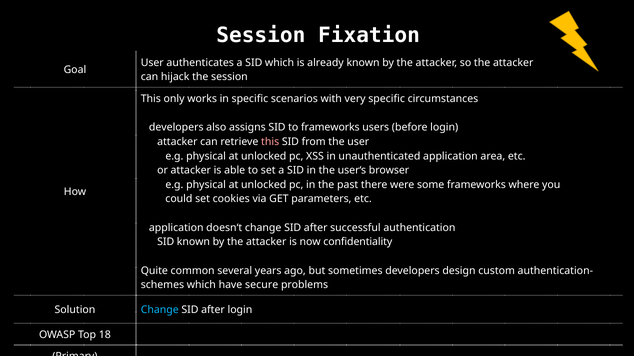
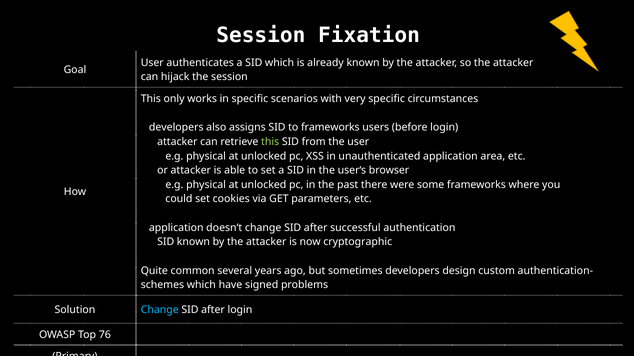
this at (270, 142) colour: pink -> light green
confidentiality: confidentiality -> cryptographic
secure: secure -> signed
18: 18 -> 76
